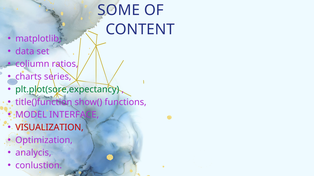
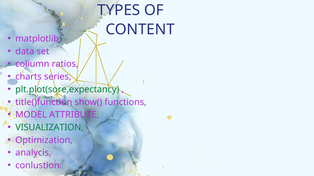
SOME: SOME -> TYPES
INTERFACE: INTERFACE -> ATTRIBUTE
VISUALIZATION colour: red -> green
